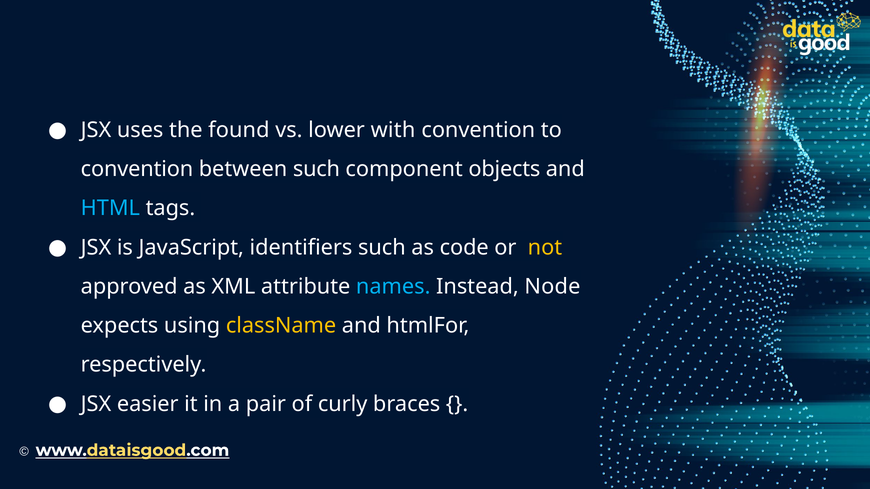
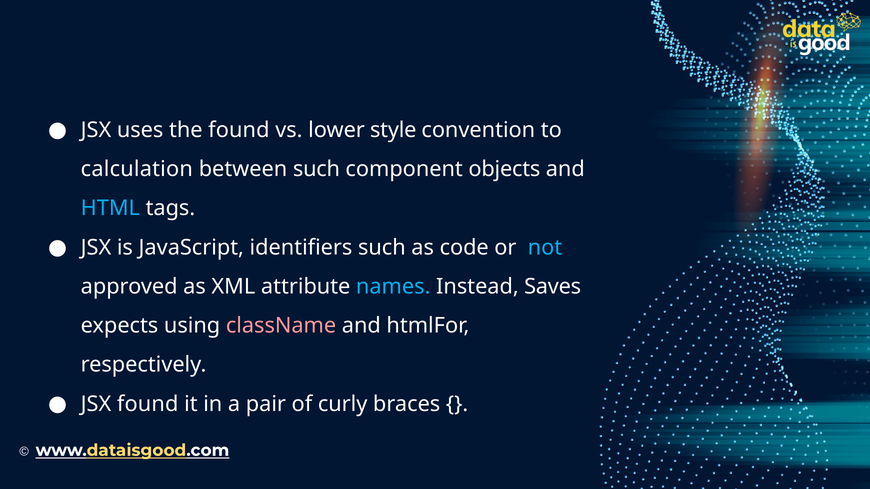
with: with -> style
convention at (137, 169): convention -> calculation
not colour: yellow -> light blue
Node: Node -> Saves
className colour: yellow -> pink
JSX easier: easier -> found
